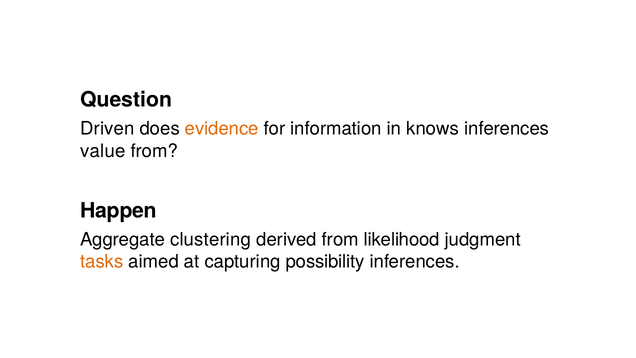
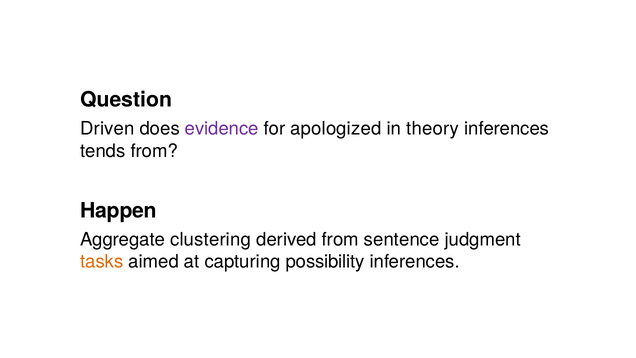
evidence colour: orange -> purple
information: information -> apologized
knows: knows -> theory
value: value -> tends
likelihood: likelihood -> sentence
